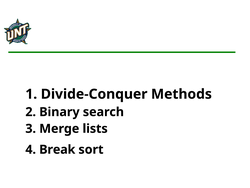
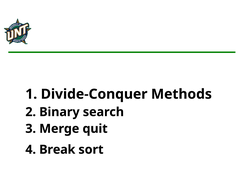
lists: lists -> quit
